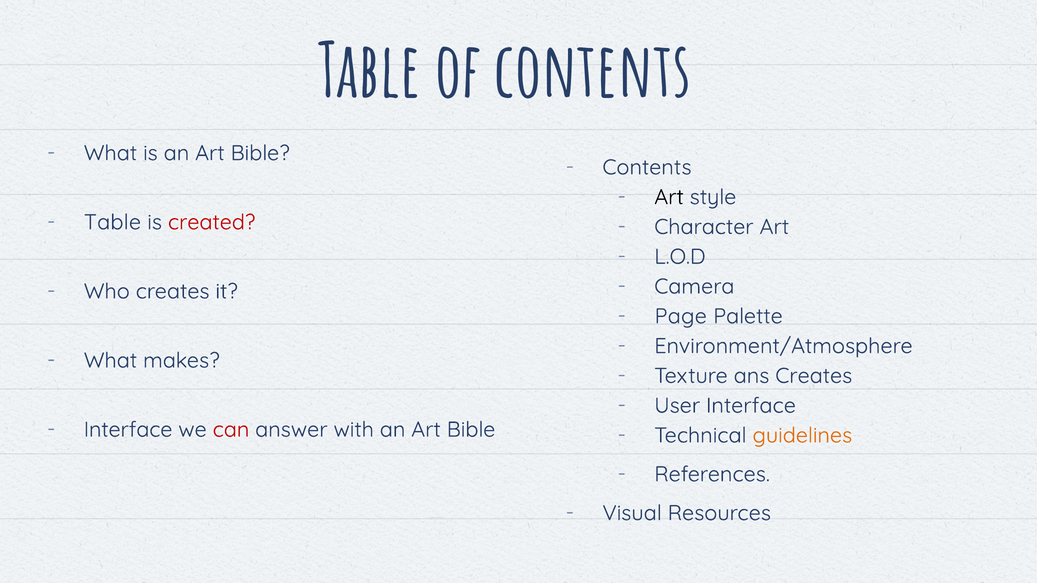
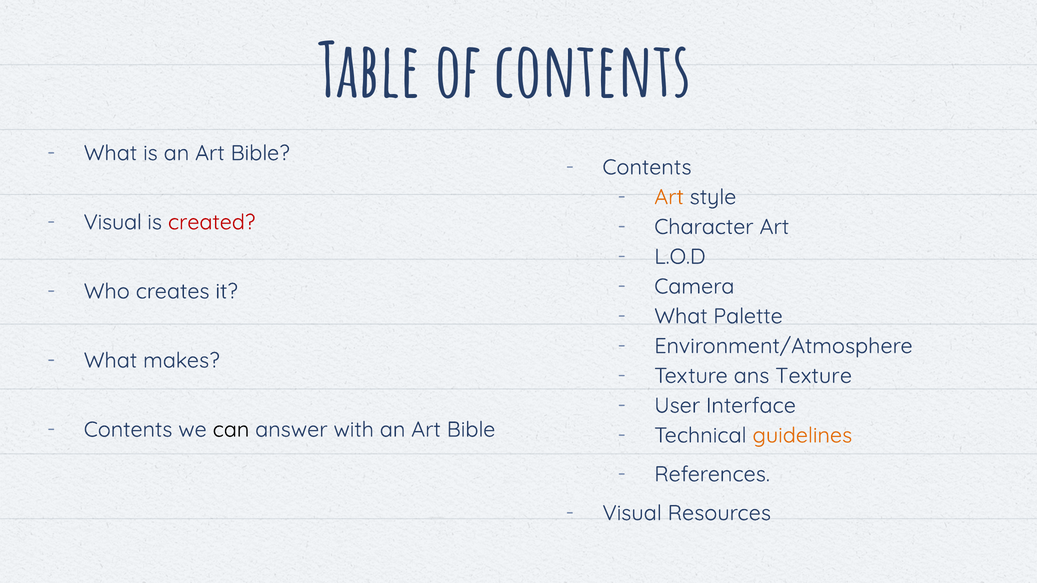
Art at (669, 197) colour: black -> orange
Table at (112, 222): Table -> Visual
Page at (681, 316): Page -> What
ans Creates: Creates -> Texture
Interface at (128, 430): Interface -> Contents
can colour: red -> black
